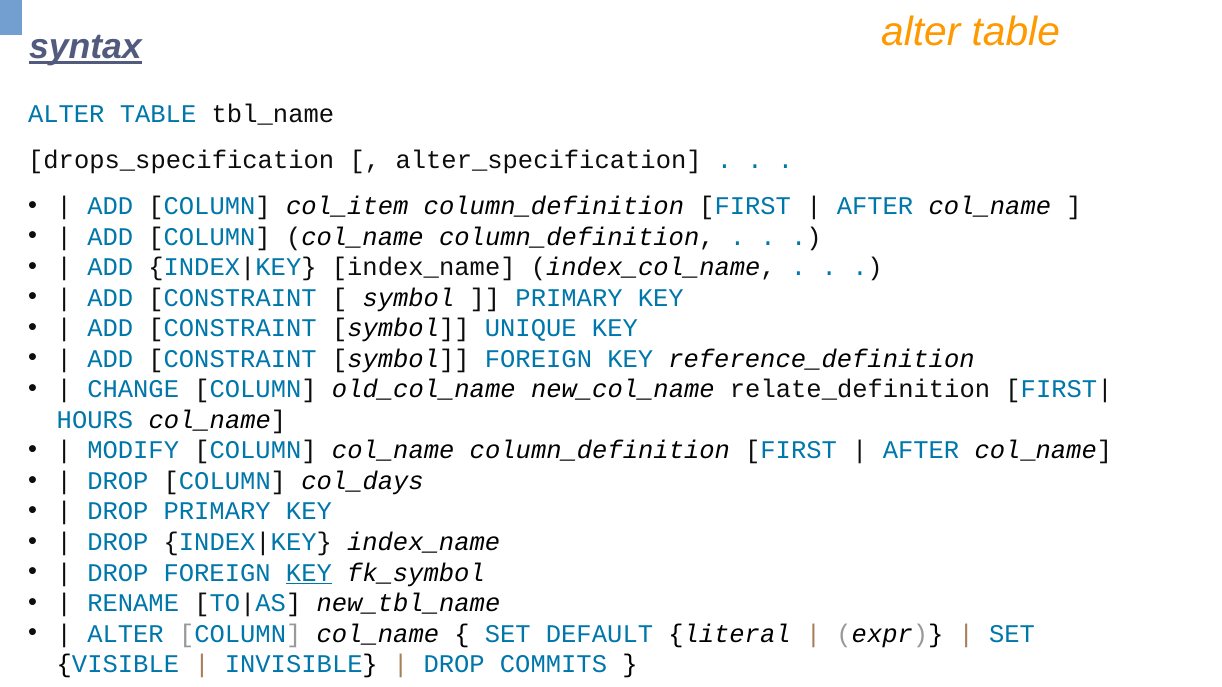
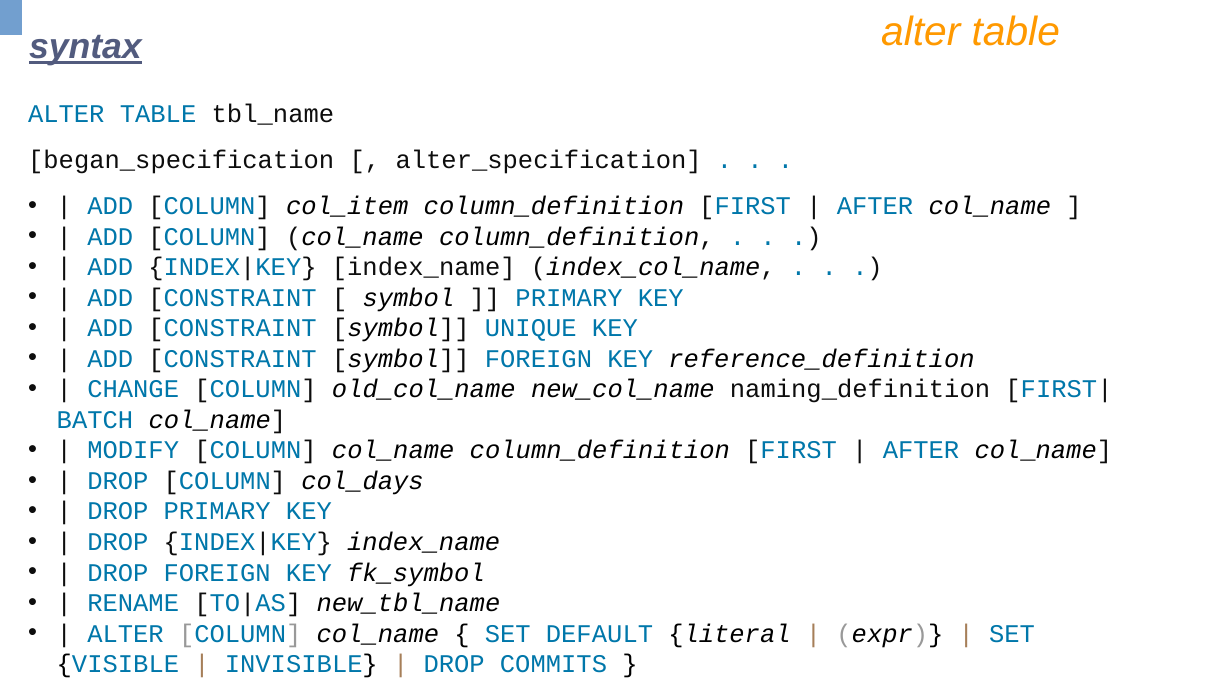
drops_specification: drops_specification -> began_specification
relate_definition: relate_definition -> naming_definition
HOURS: HOURS -> BATCH
KEY at (309, 573) underline: present -> none
